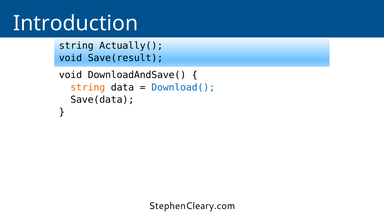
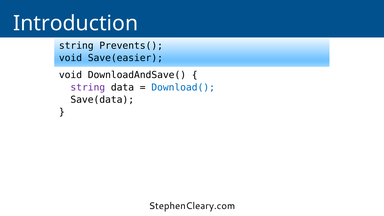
Actually(: Actually( -> Prevents(
Save(result: Save(result -> Save(easier
string at (88, 87) colour: orange -> purple
